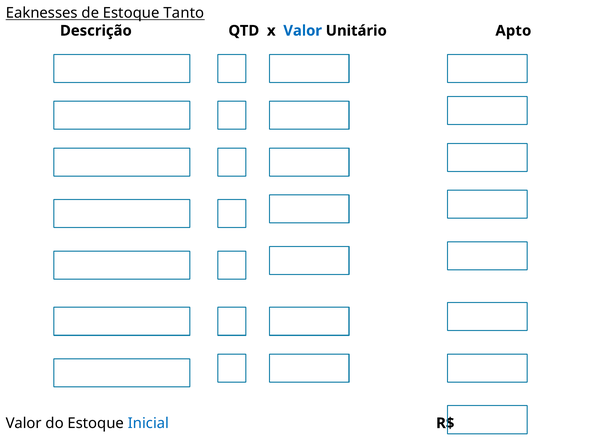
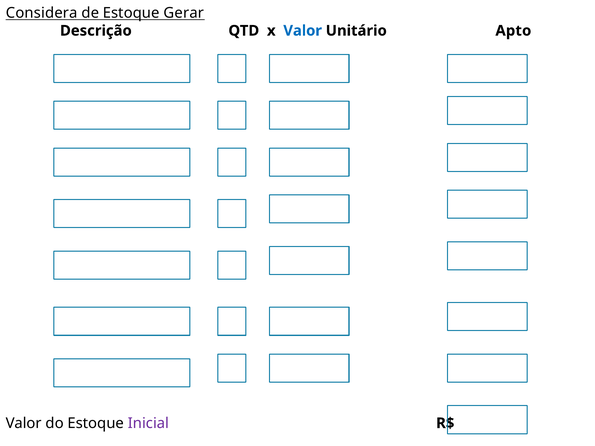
Eaknesses: Eaknesses -> Considera
Tanto: Tanto -> Gerar
Inicial colour: blue -> purple
